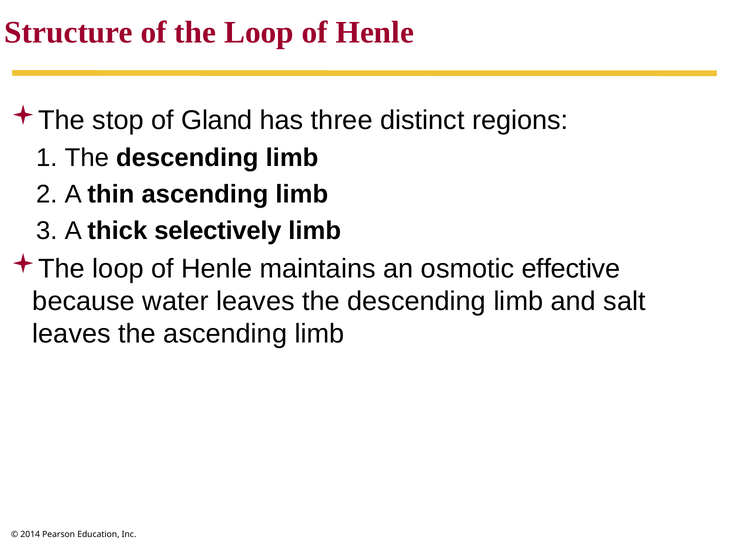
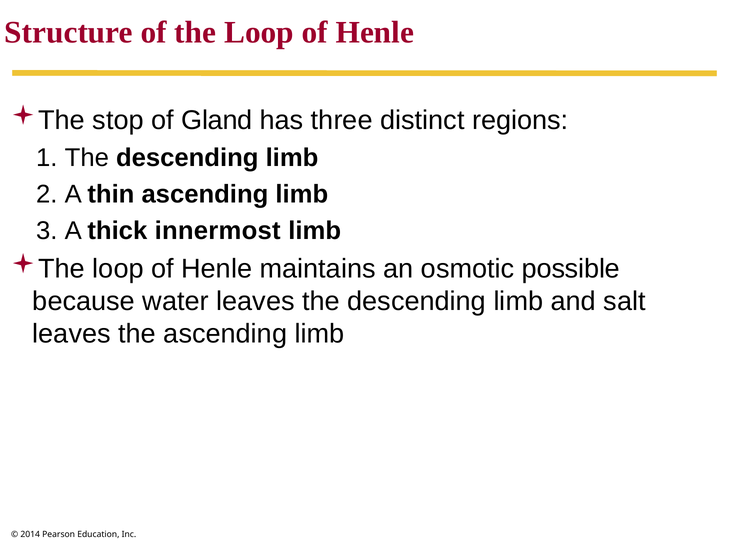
selectively: selectively -> innermost
effective: effective -> possible
